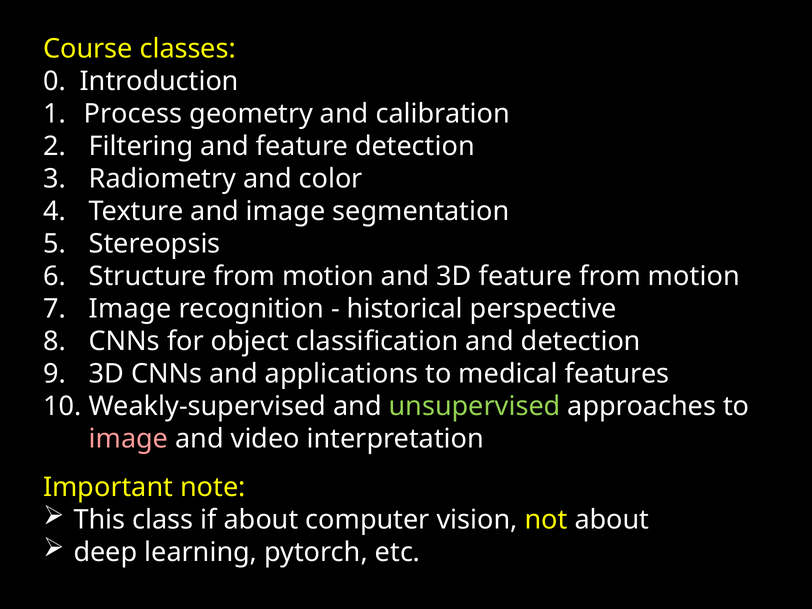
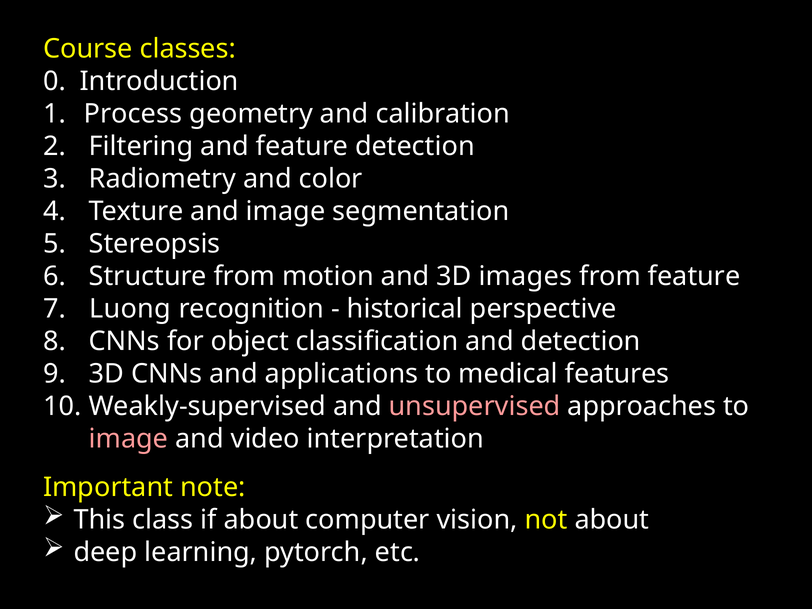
3D feature: feature -> images
motion at (694, 276): motion -> feature
Image at (130, 309): Image -> Luong
unsupervised colour: light green -> pink
